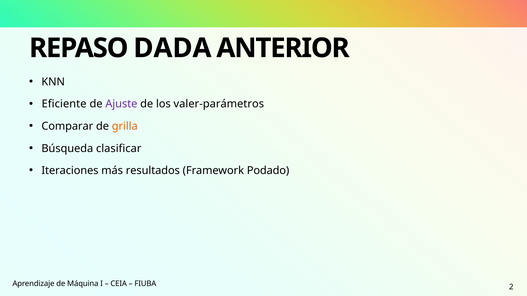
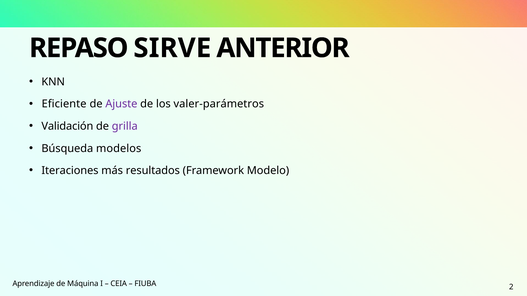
DADA: DADA -> SIRVE
Comparar: Comparar -> Validación
grilla colour: orange -> purple
clasificar: clasificar -> modelos
Podado: Podado -> Modelo
